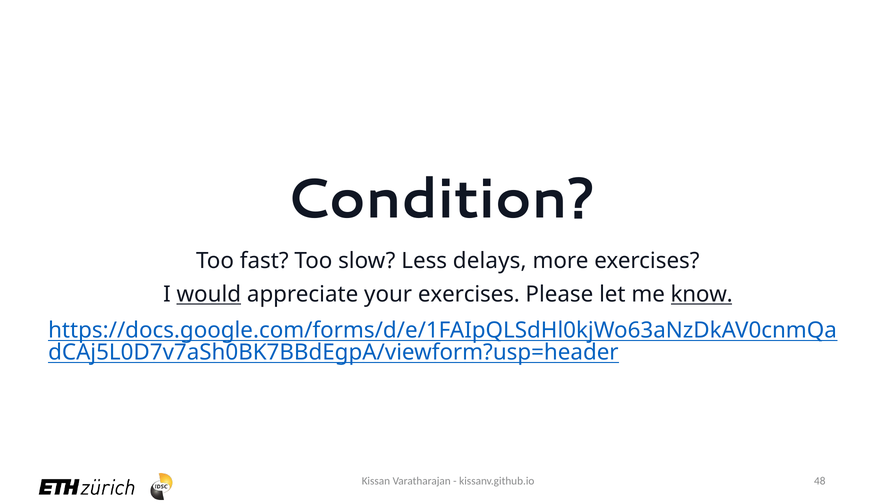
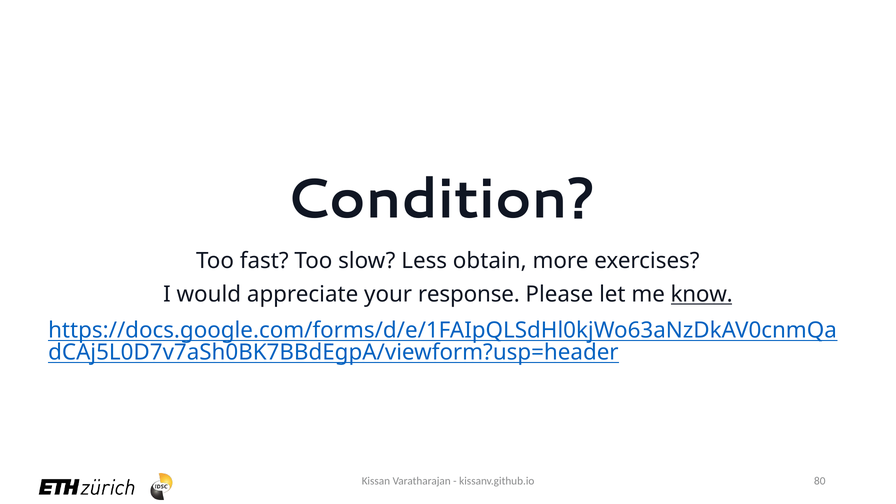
delays: delays -> obtain
would underline: present -> none
your exercises: exercises -> response
48: 48 -> 80
